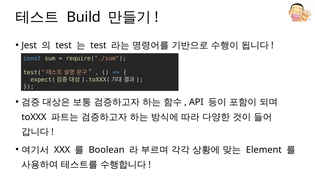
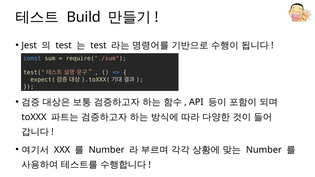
Boolean at (107, 150): Boolean -> Number
Element at (264, 150): Element -> Number
